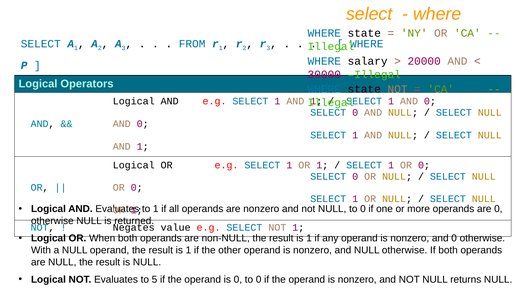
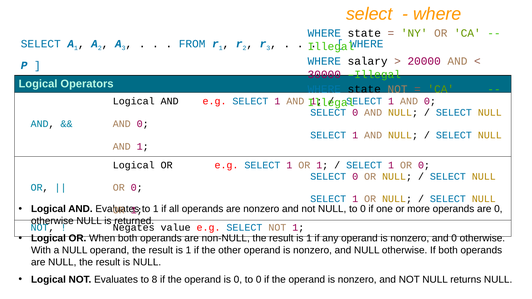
5: 5 -> 8
